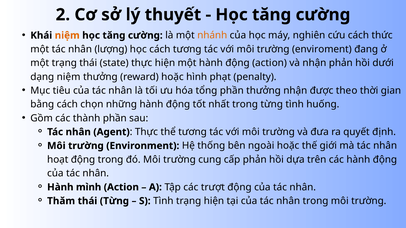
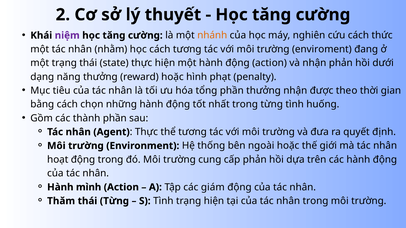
niệm at (67, 35) colour: orange -> purple
lượng: lượng -> nhằm
dạng niệm: niệm -> năng
trượt: trượt -> giám
